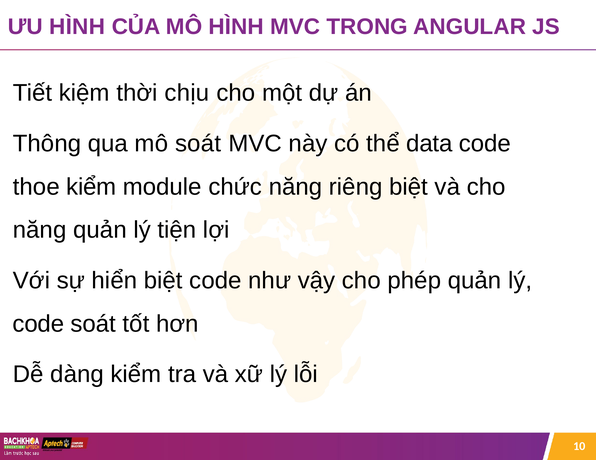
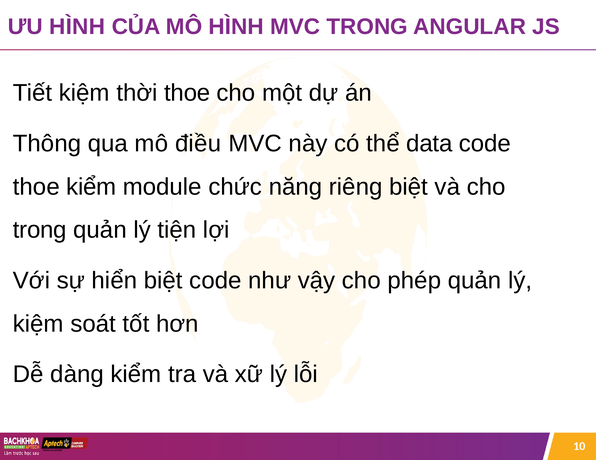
thời chịu: chịu -> thoe
mô soát: soát -> điều
năng at (40, 230): năng -> trong
code at (38, 324): code -> kiệm
